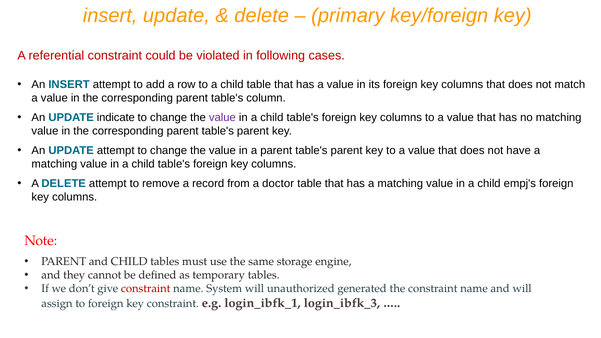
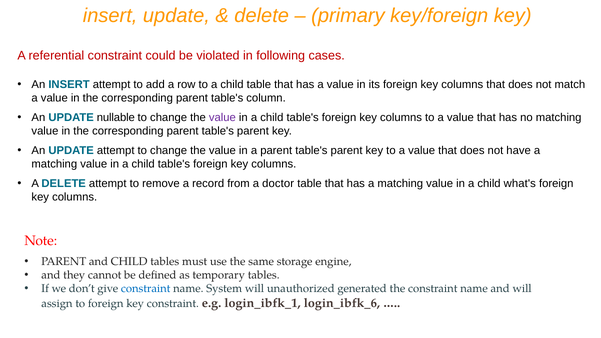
indicate: indicate -> nullable
empj's: empj's -> what's
constraint at (146, 289) colour: red -> blue
login_ibfk_3: login_ibfk_3 -> login_ibfk_6
